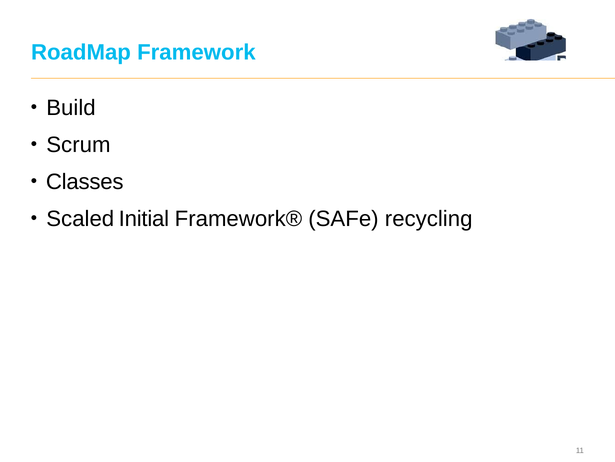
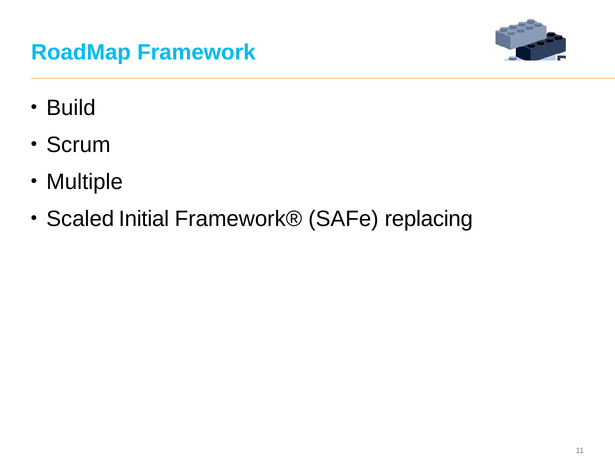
Classes: Classes -> Multiple
recycling: recycling -> replacing
